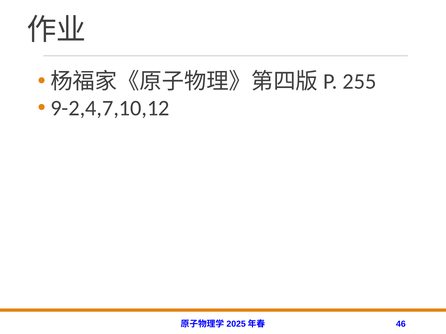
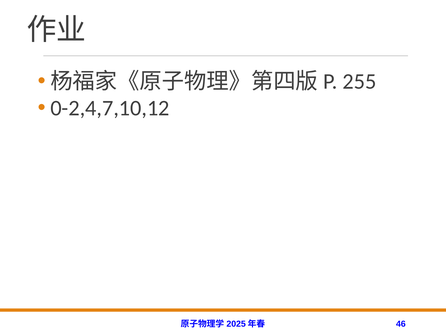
9-2,4,7,10,12: 9-2,4,7,10,12 -> 0-2,4,7,10,12
